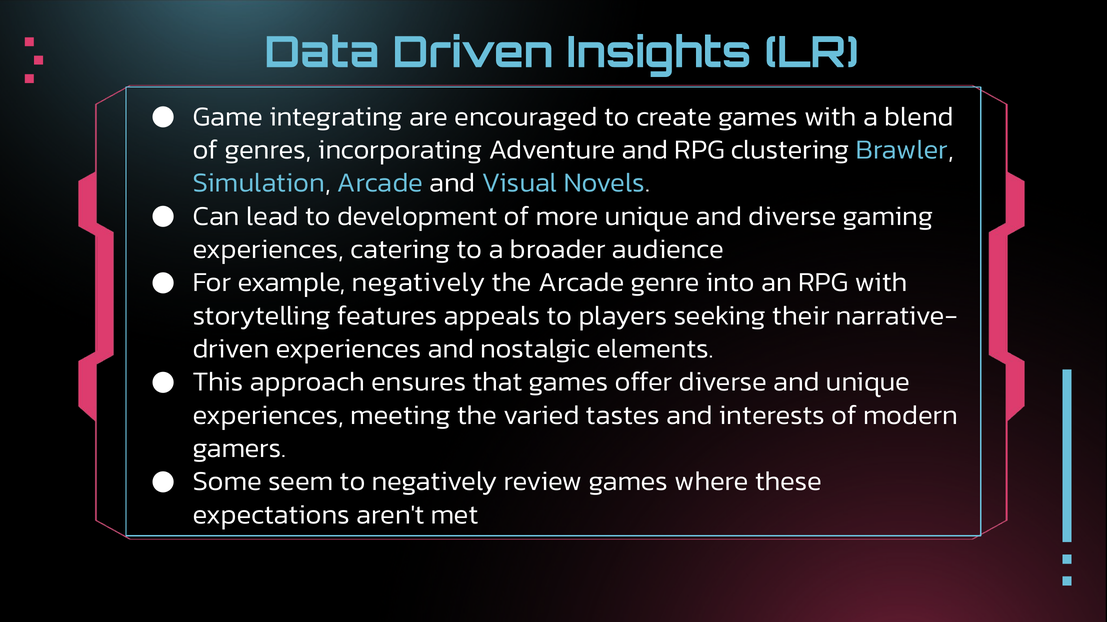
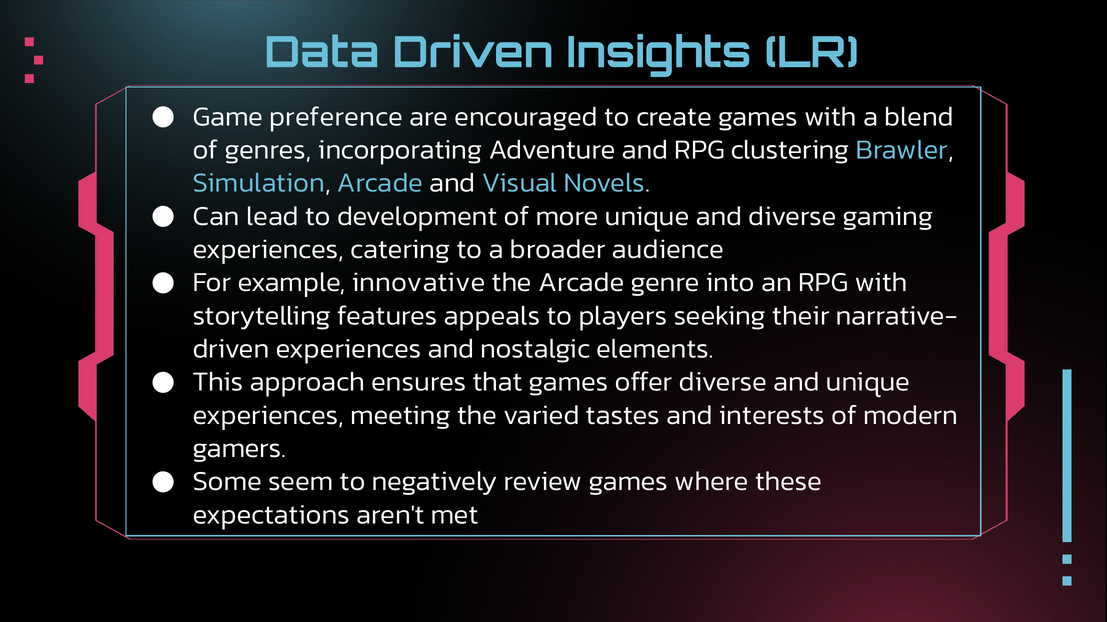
integrating: integrating -> preference
example negatively: negatively -> innovative
